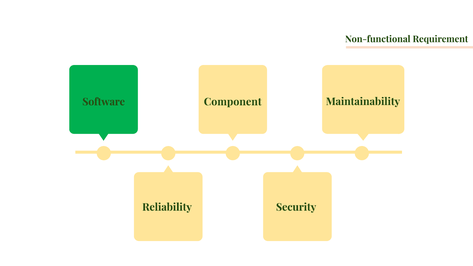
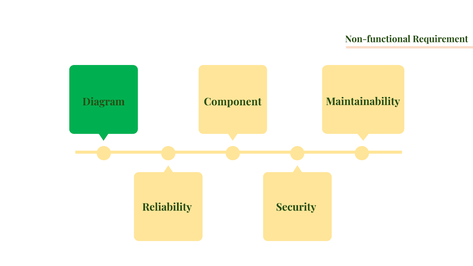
Software: Software -> Diagram
